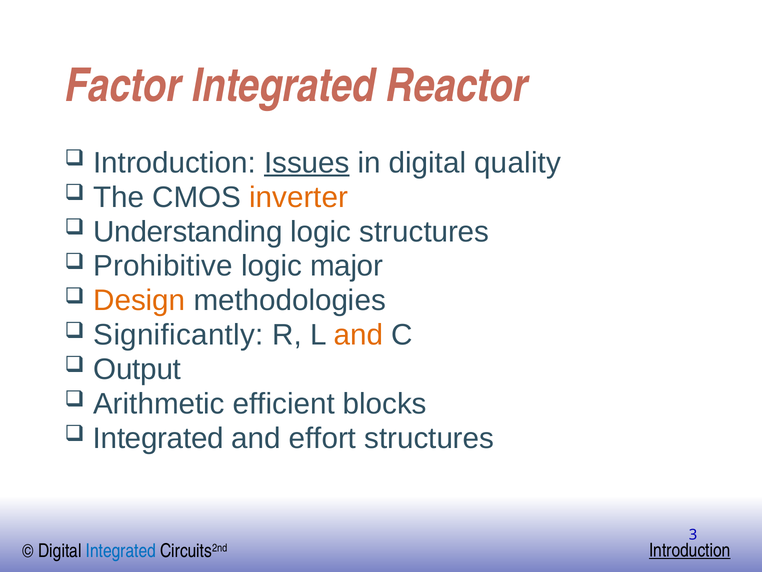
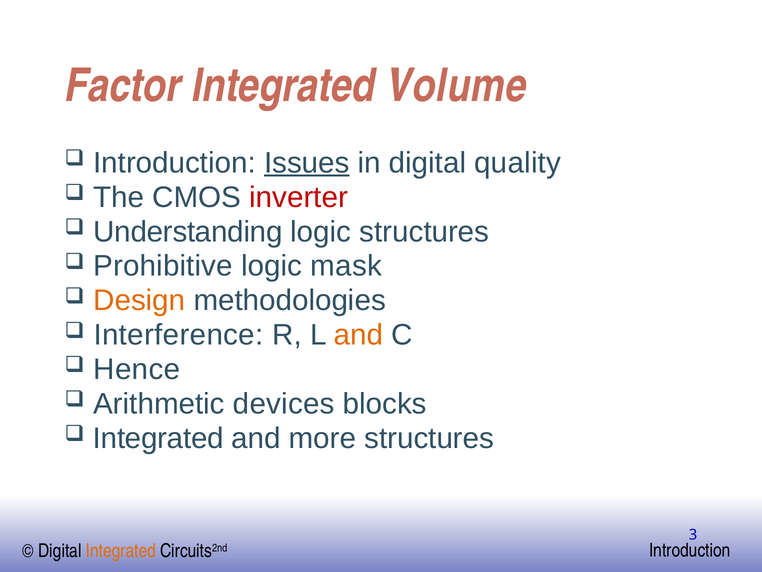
Reactor: Reactor -> Volume
inverter colour: orange -> red
major: major -> mask
Significantly: Significantly -> Interference
Output: Output -> Hence
efficient: efficient -> devices
effort: effort -> more
Integrated at (121, 551) colour: blue -> orange
Introduction at (690, 550) underline: present -> none
